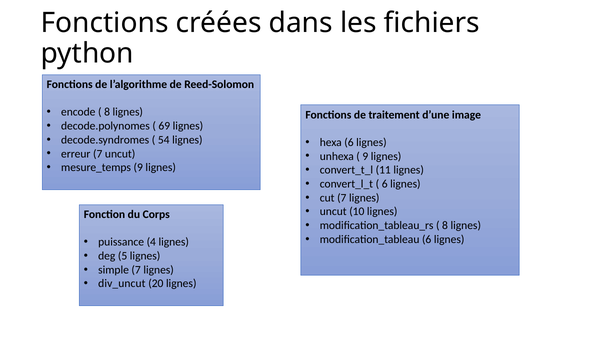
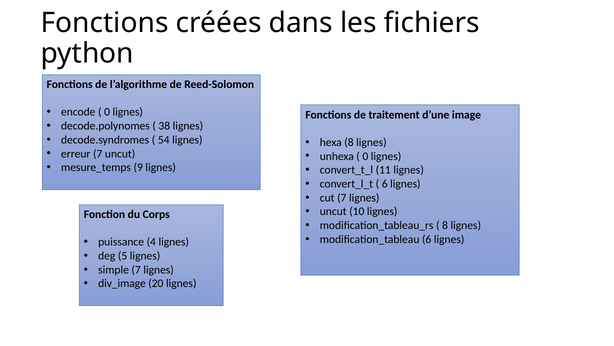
8 at (107, 112): 8 -> 0
69: 69 -> 38
hexa 6: 6 -> 8
9 at (365, 156): 9 -> 0
div_uncut: div_uncut -> div_image
